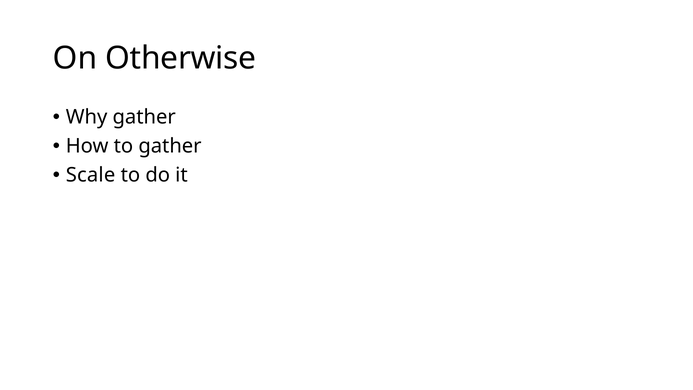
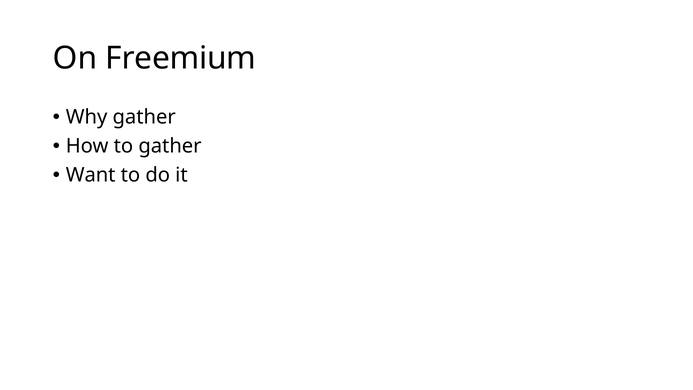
Otherwise: Otherwise -> Freemium
Scale: Scale -> Want
